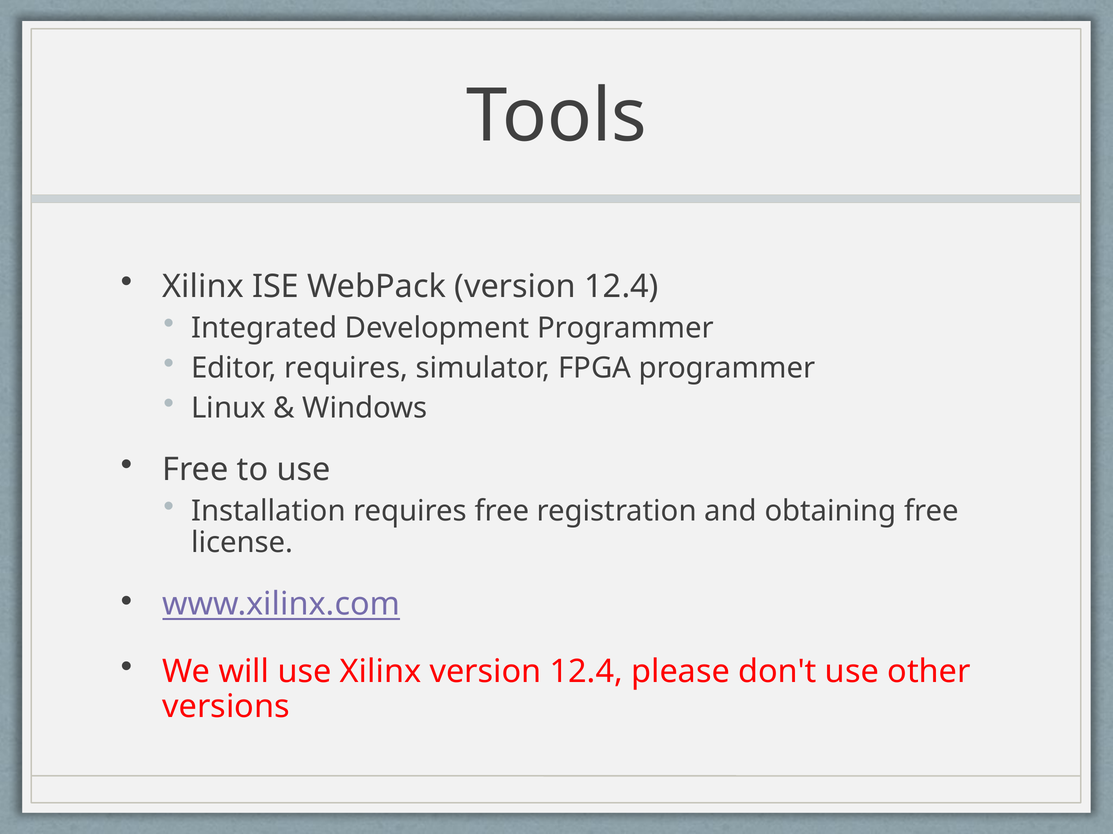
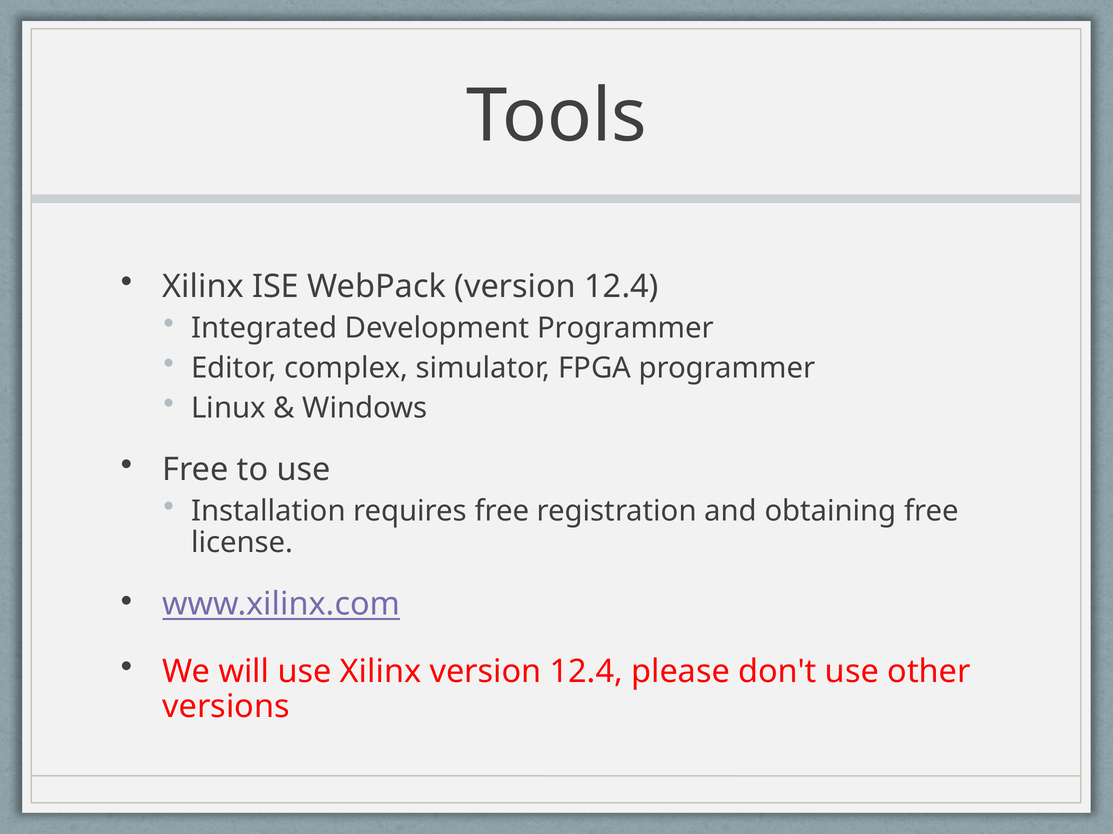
Editor requires: requires -> complex
